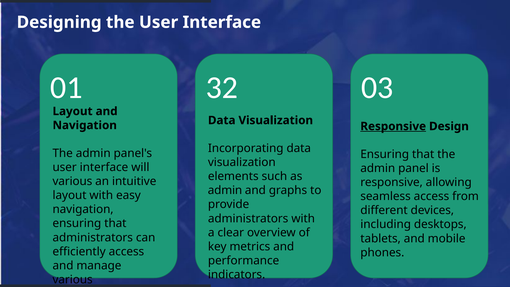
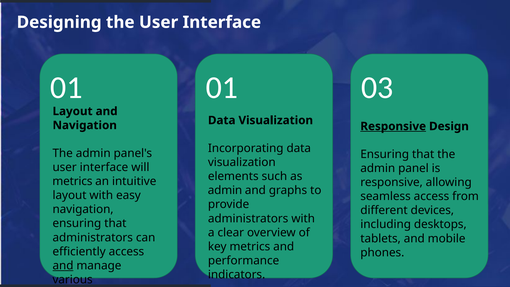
01 32: 32 -> 01
various at (72, 181): various -> metrics
and at (63, 266) underline: none -> present
